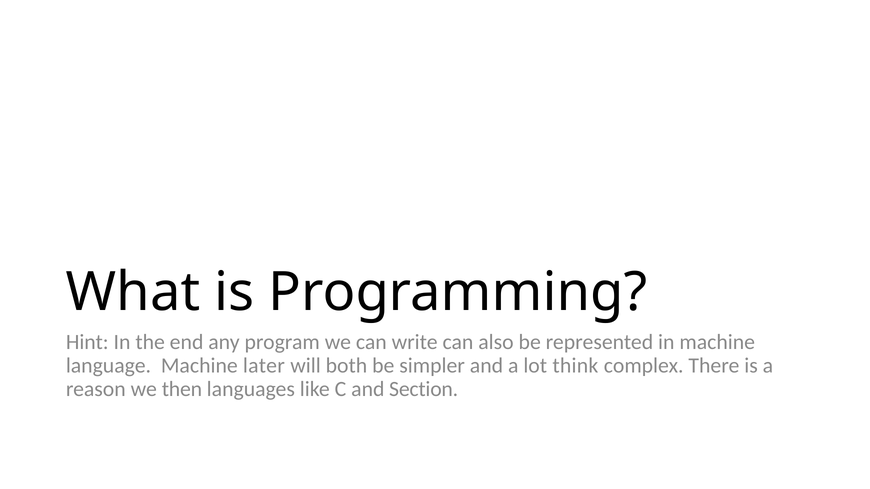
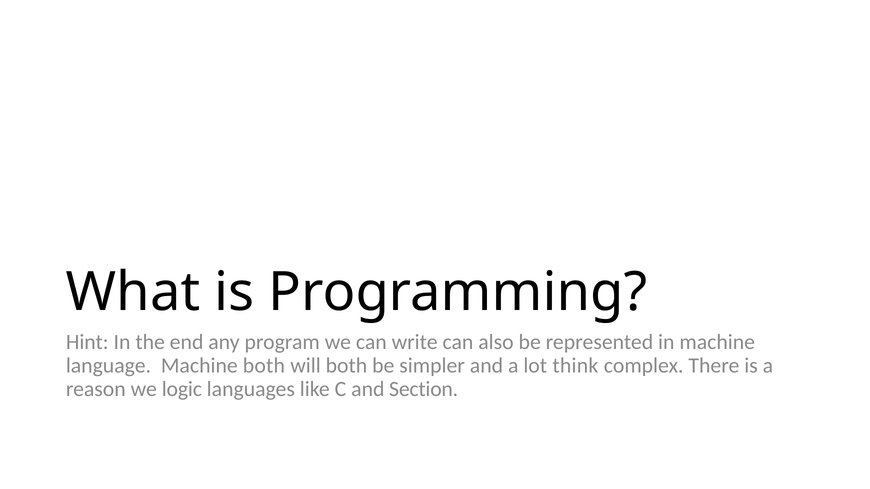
Machine later: later -> both
then: then -> logic
